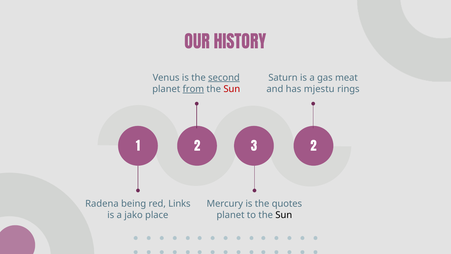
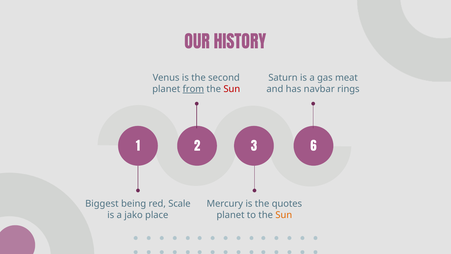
second underline: present -> none
mjestu: mjestu -> navbar
3 2: 2 -> 6
Radena: Radena -> Biggest
Links: Links -> Scale
Sun at (284, 215) colour: black -> orange
